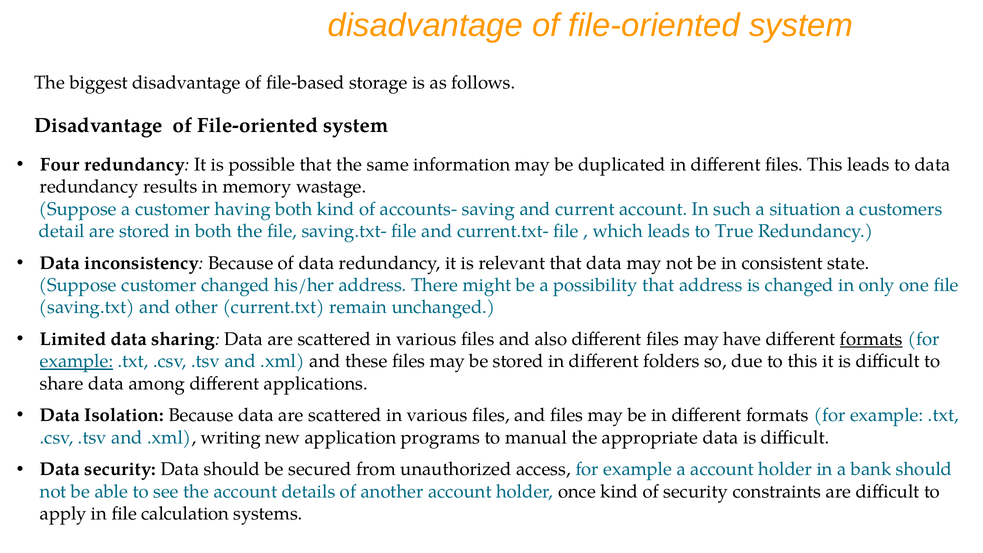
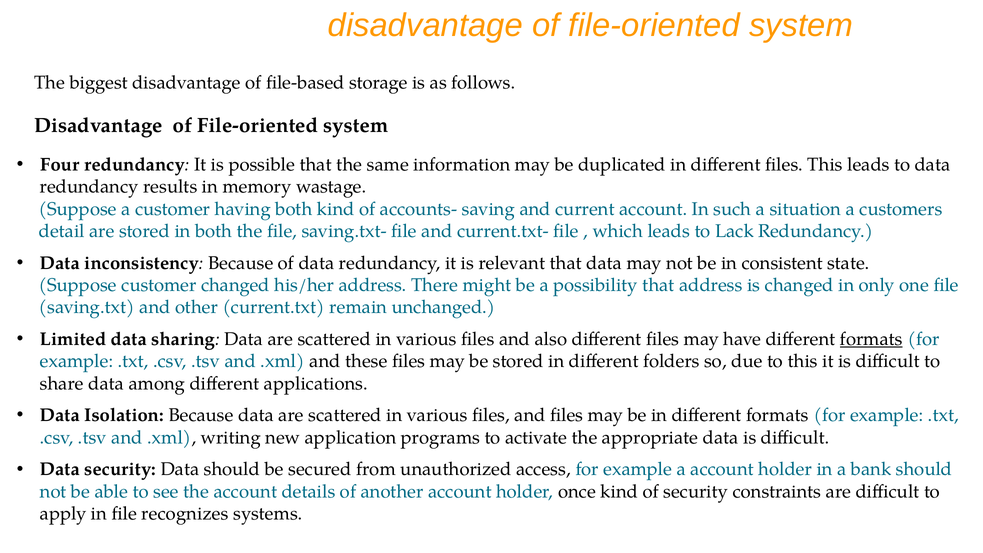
True: True -> Lack
example at (77, 361) underline: present -> none
manual: manual -> activate
calculation: calculation -> recognizes
